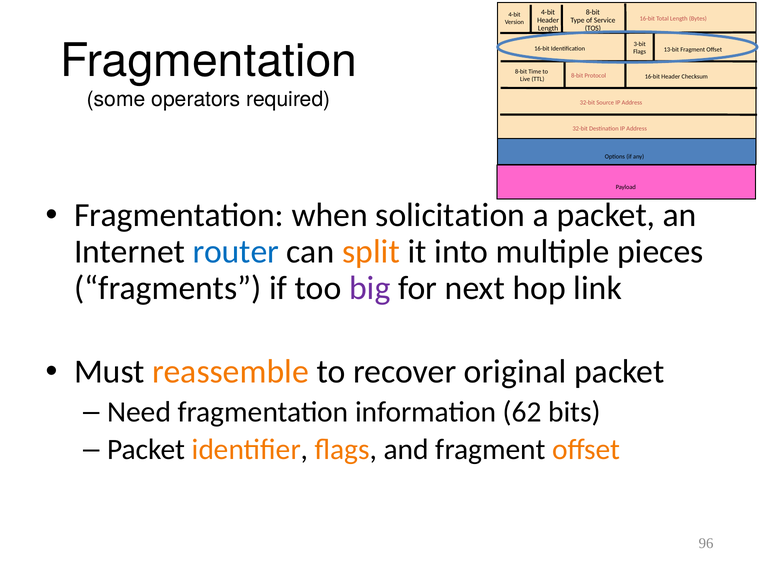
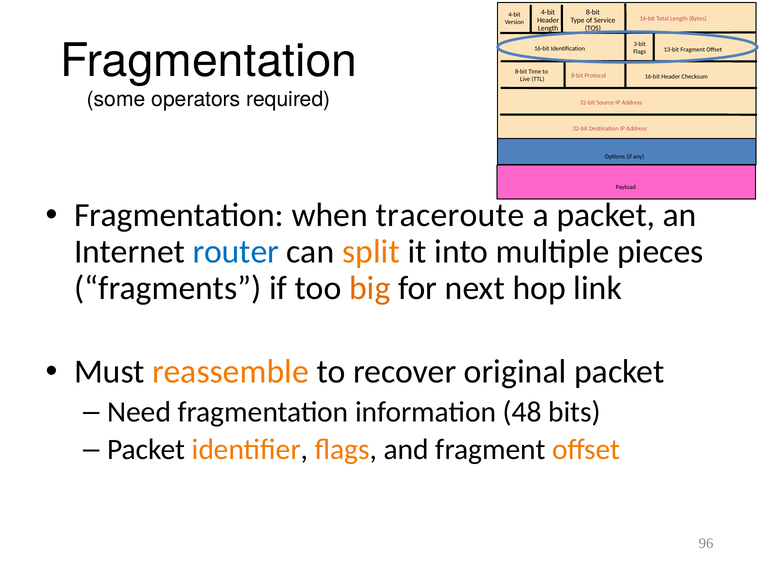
solicitation: solicitation -> traceroute
big colour: purple -> orange
62: 62 -> 48
